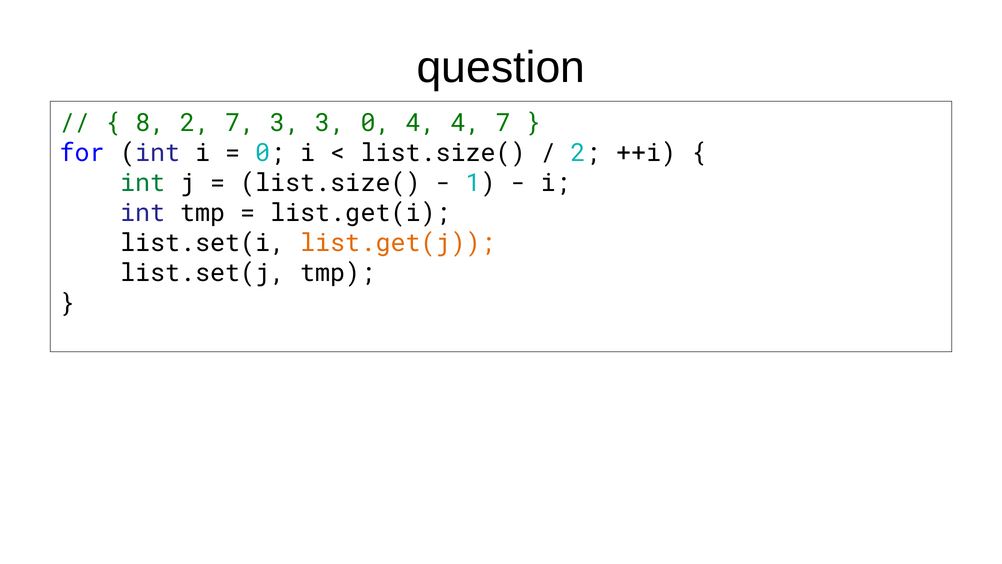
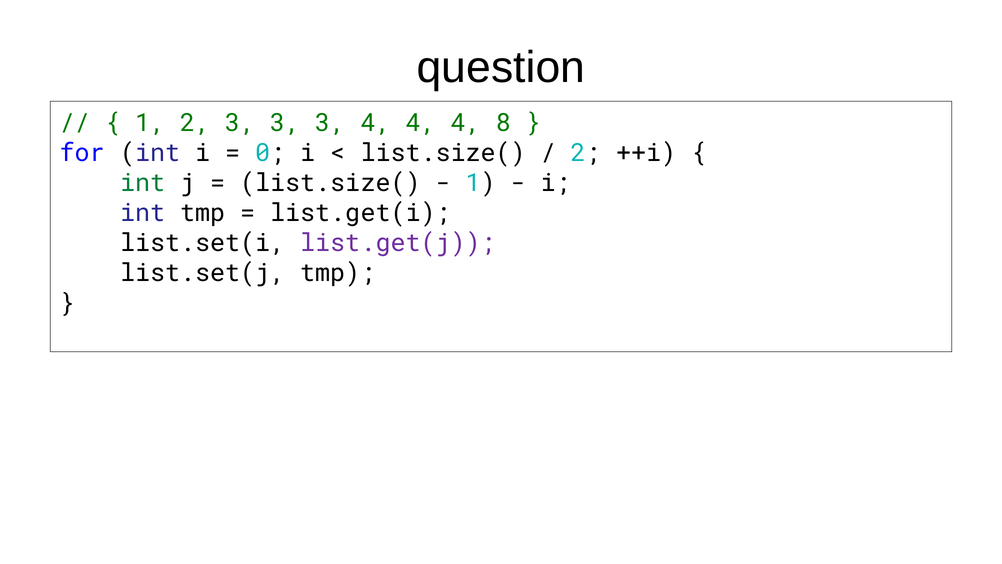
8 at (150, 123): 8 -> 1
2 7: 7 -> 3
3 0: 0 -> 4
4 7: 7 -> 8
list.get(j colour: orange -> purple
